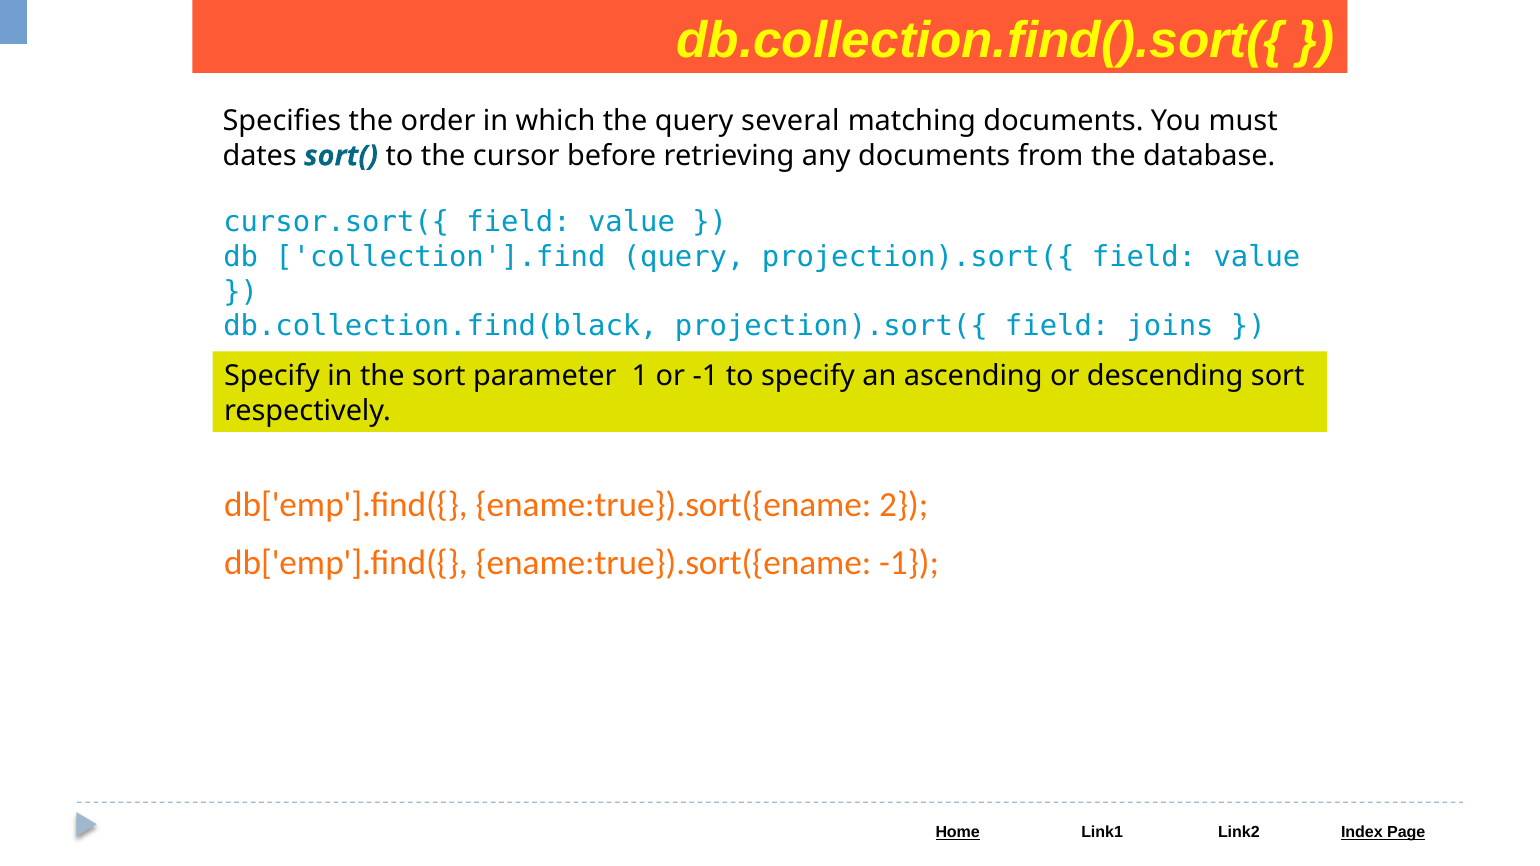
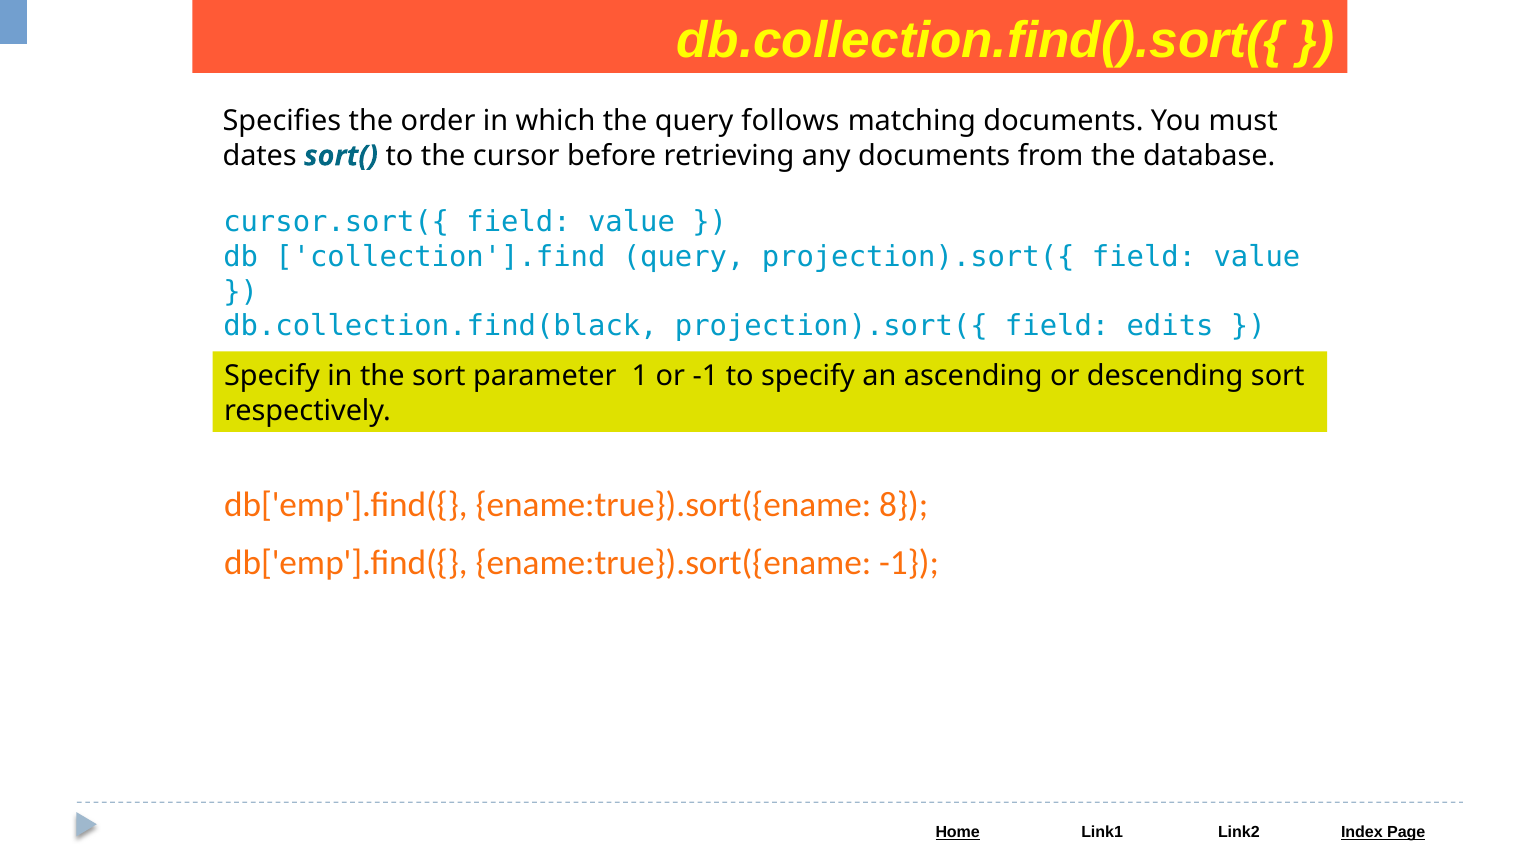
several: several -> follows
joins: joins -> edits
2: 2 -> 8
